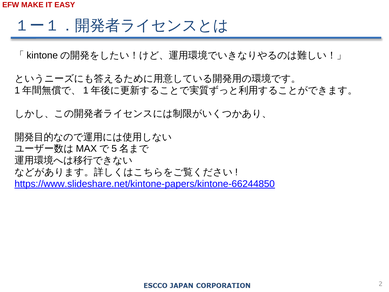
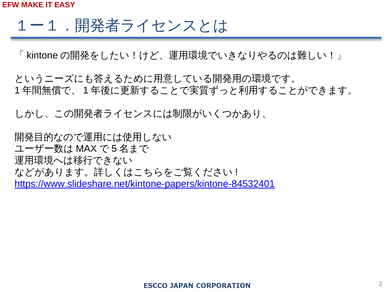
https://www.slideshare.net/kintone-papers/kintone-66244850: https://www.slideshare.net/kintone-papers/kintone-66244850 -> https://www.slideshare.net/kintone-papers/kintone-84532401
